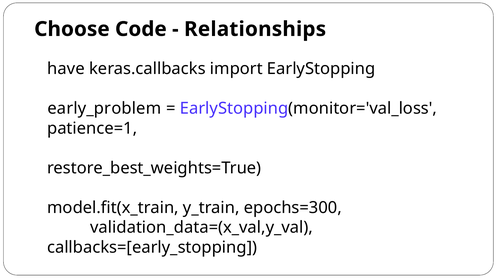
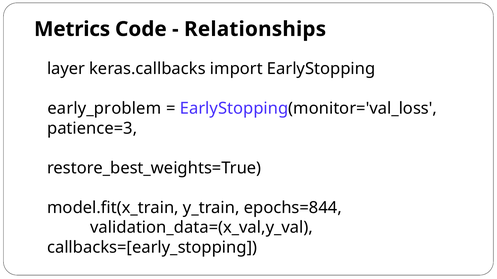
Choose: Choose -> Metrics
have: have -> layer
patience=1: patience=1 -> patience=3
epochs=300: epochs=300 -> epochs=844
